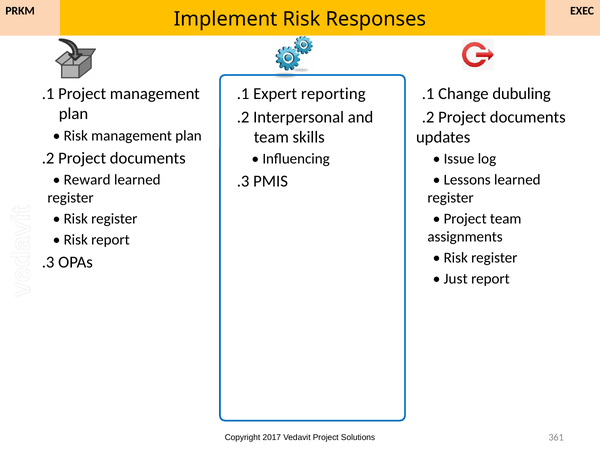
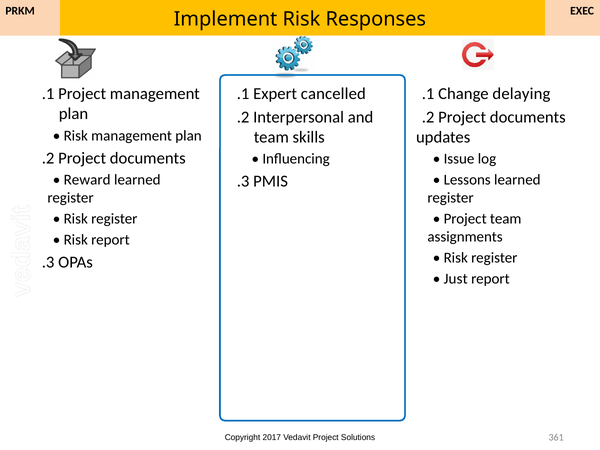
reporting: reporting -> cancelled
dubuling: dubuling -> delaying
